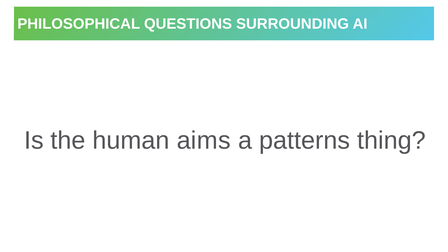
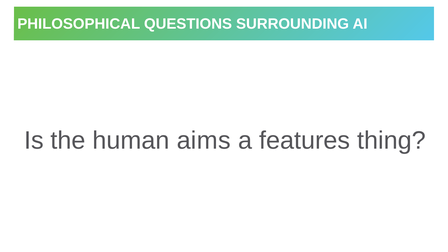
patterns: patterns -> features
